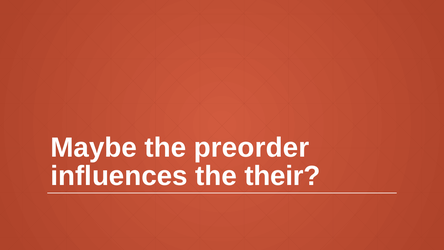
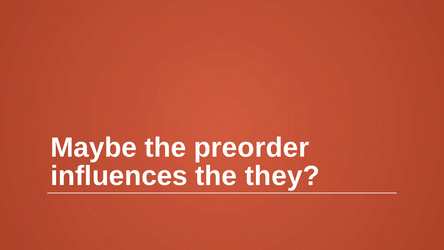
their: their -> they
